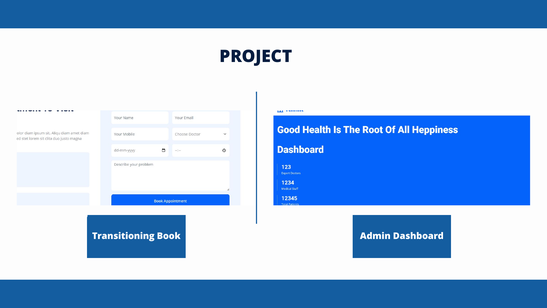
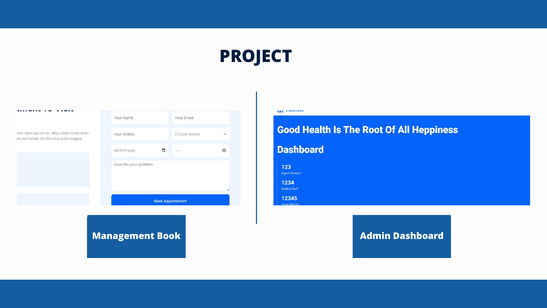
Transitioning: Transitioning -> Management
